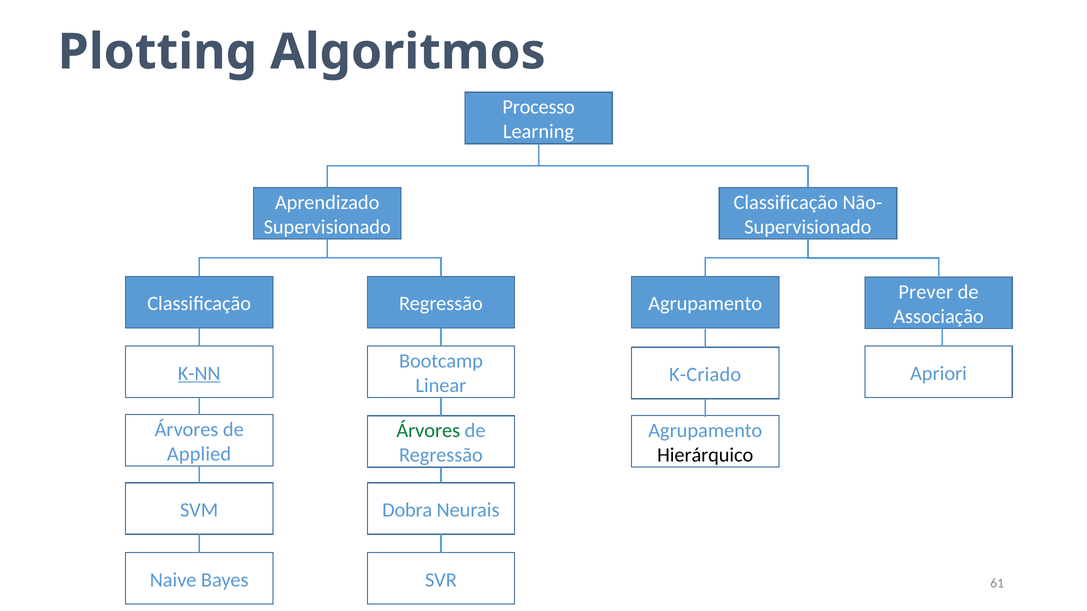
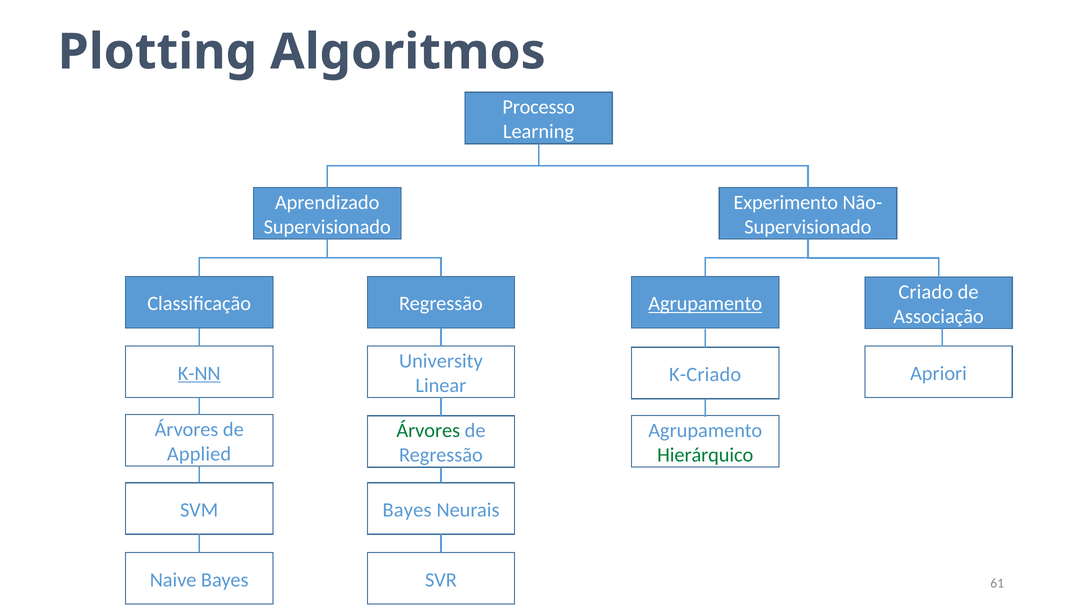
Classificação at (786, 203): Classificação -> Experimento
Prever: Prever -> Criado
Agrupamento at (705, 304) underline: none -> present
Bootcamp: Bootcamp -> University
Hierárquico colour: black -> green
Dobra at (407, 510): Dobra -> Bayes
